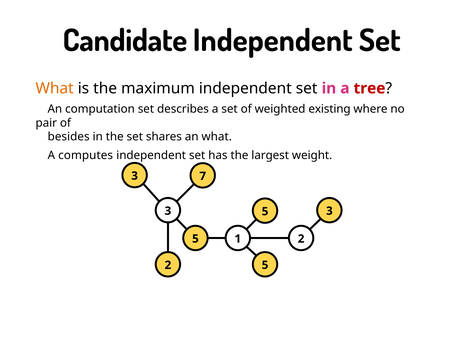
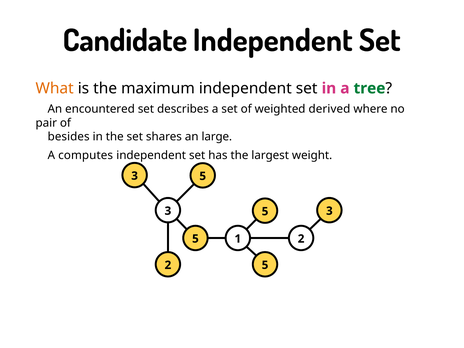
tree colour: red -> green
computation: computation -> encountered
existing: existing -> derived
an what: what -> large
3 7: 7 -> 5
